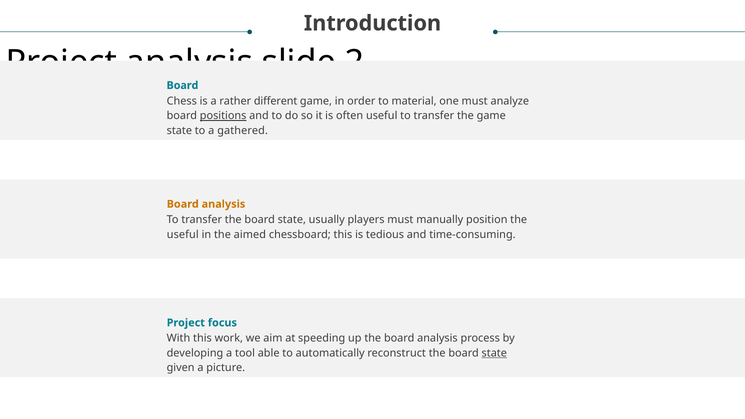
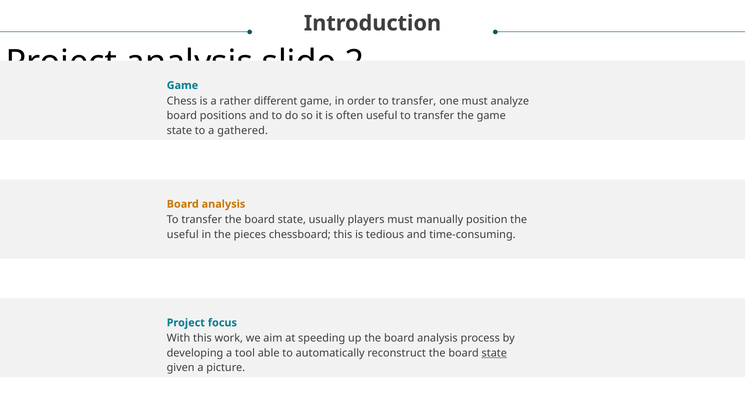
Board at (182, 85): Board -> Game
order to material: material -> transfer
positions underline: present -> none
aimed: aimed -> pieces
